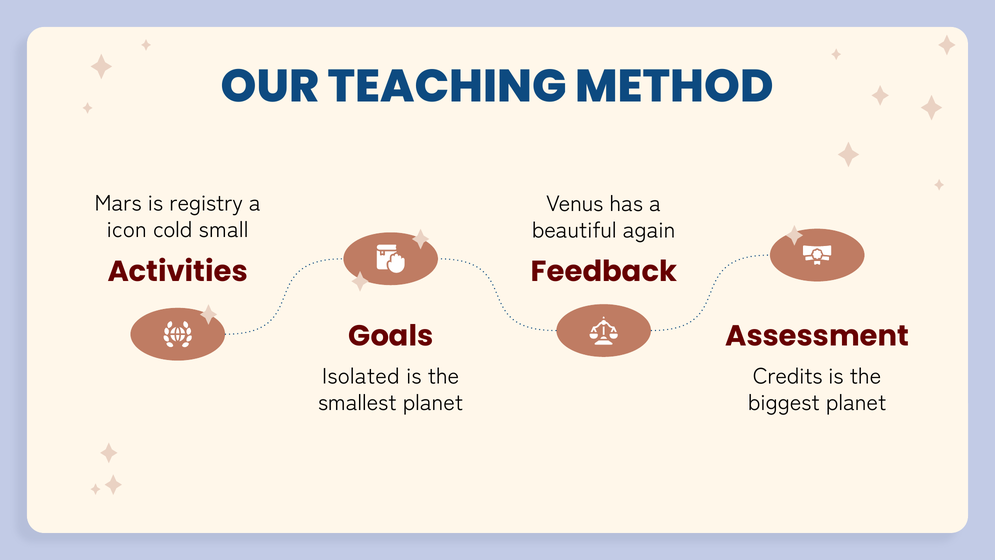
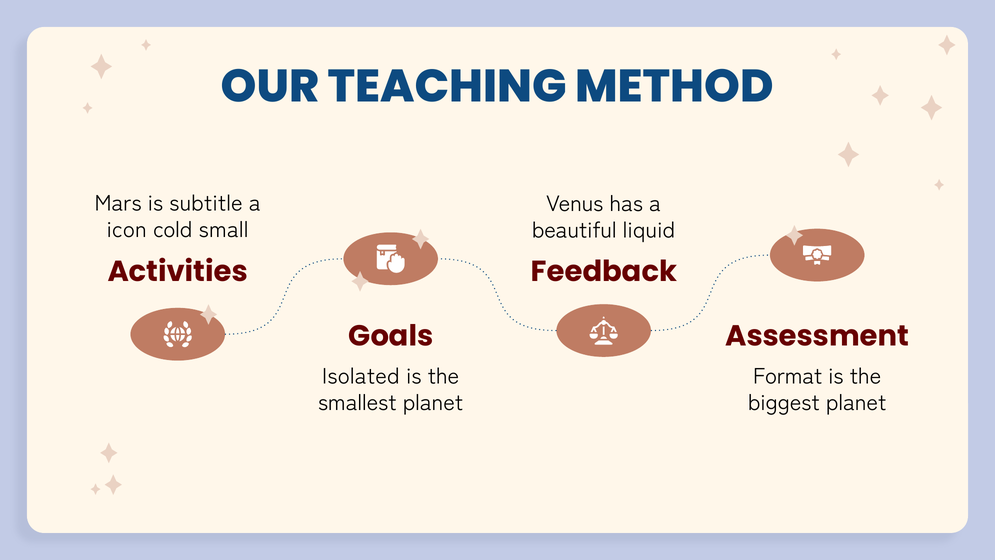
registry: registry -> subtitle
again: again -> liquid
Credits: Credits -> Format
